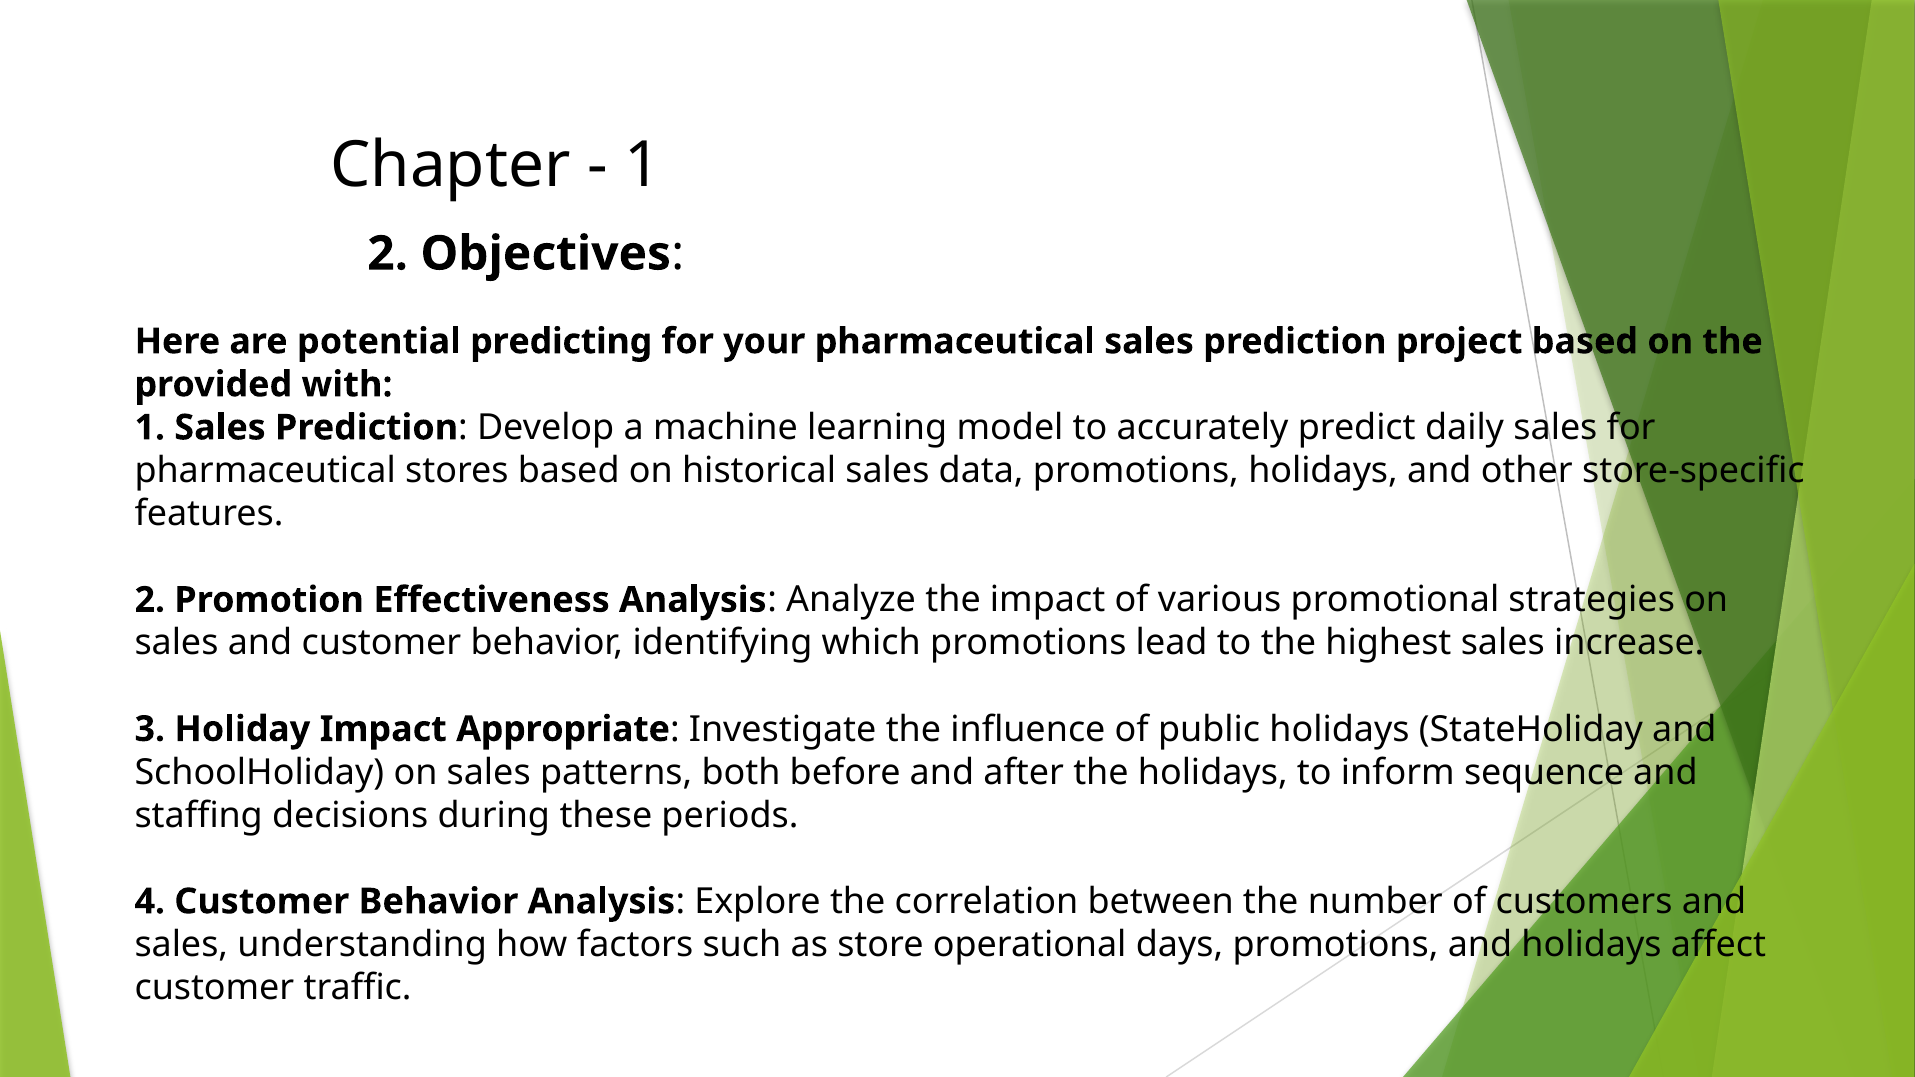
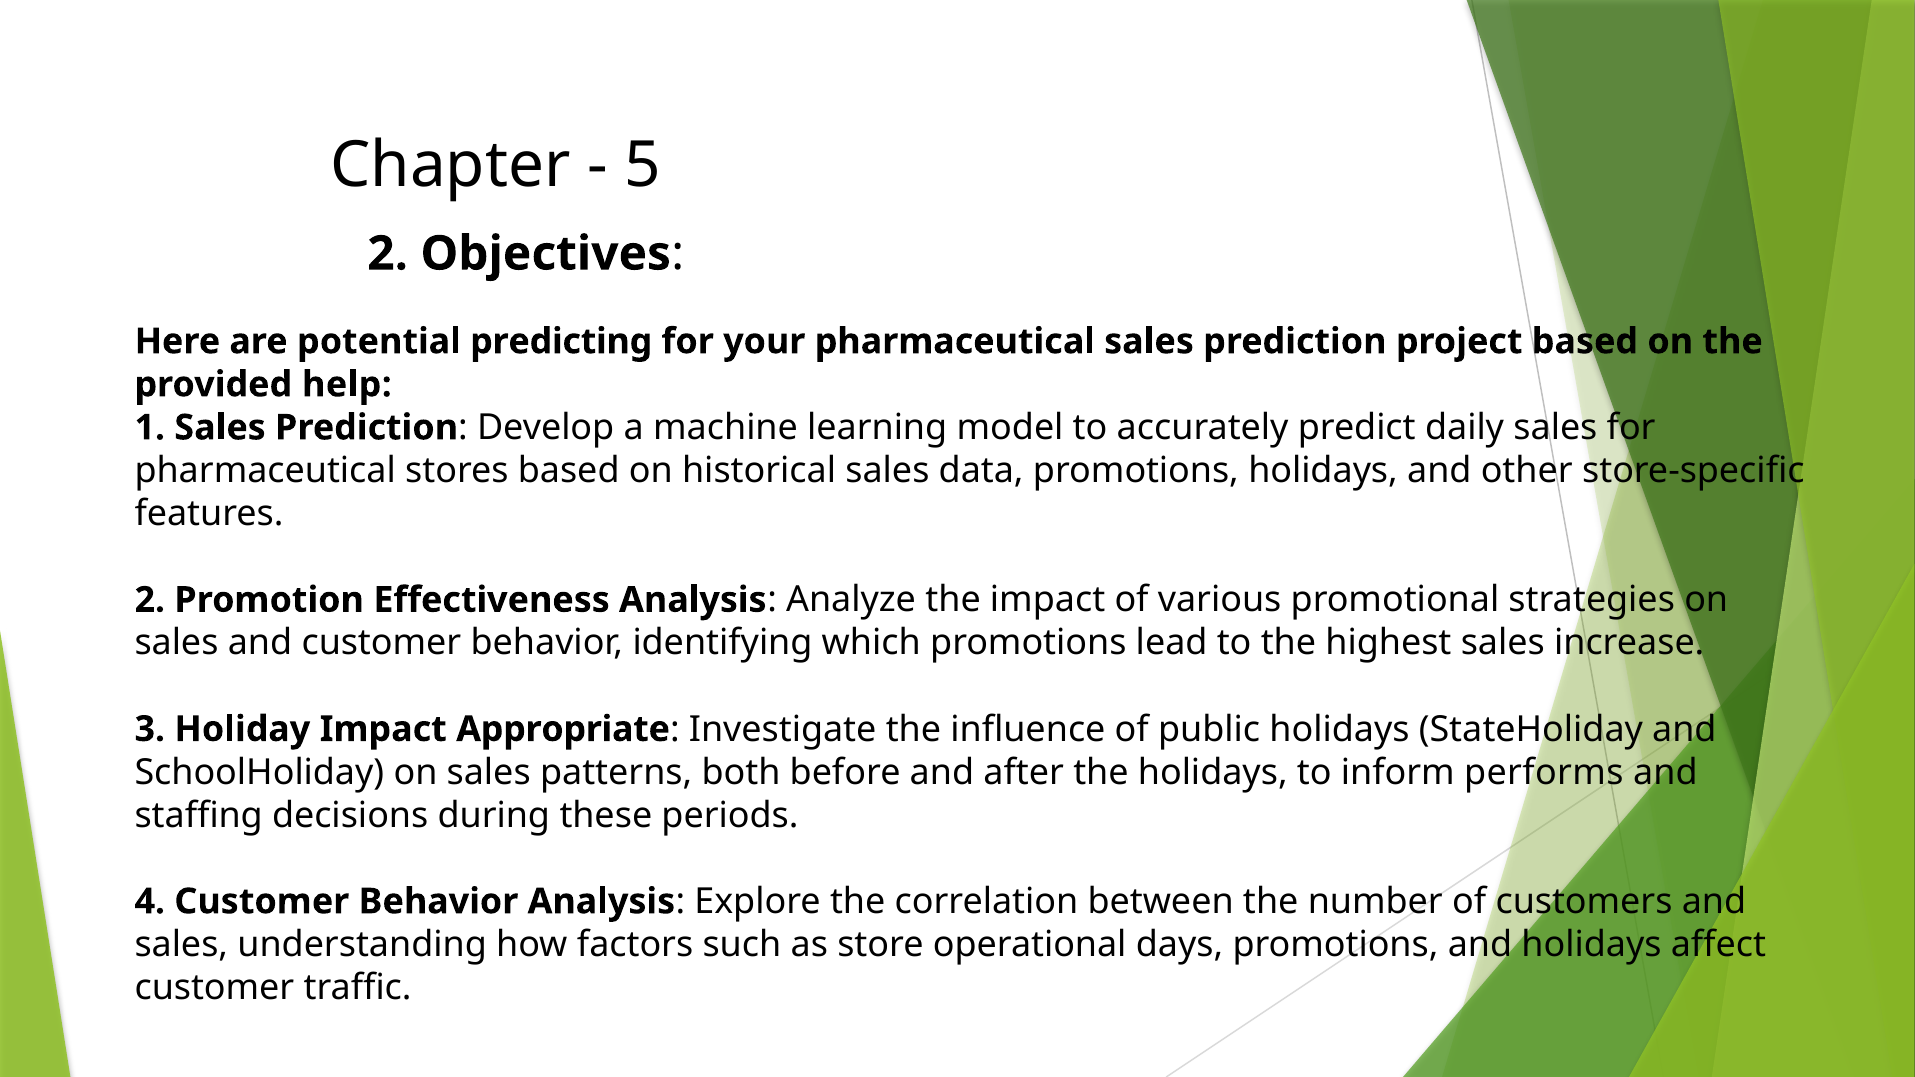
1 at (643, 166): 1 -> 5
with: with -> help
sequence: sequence -> performs
